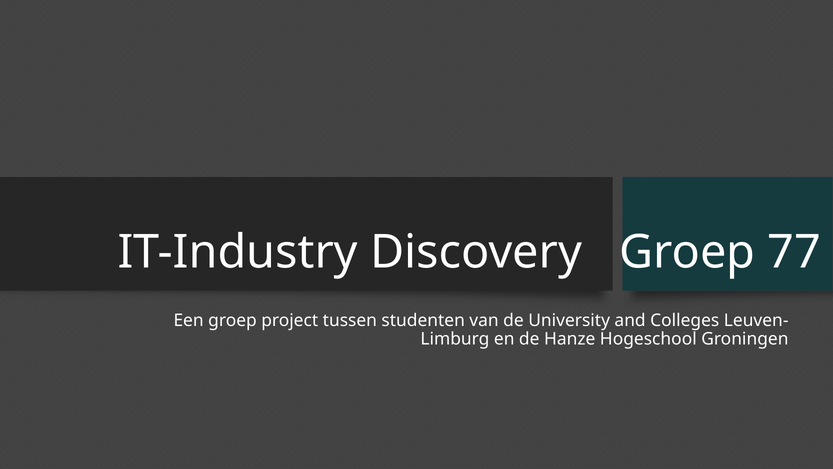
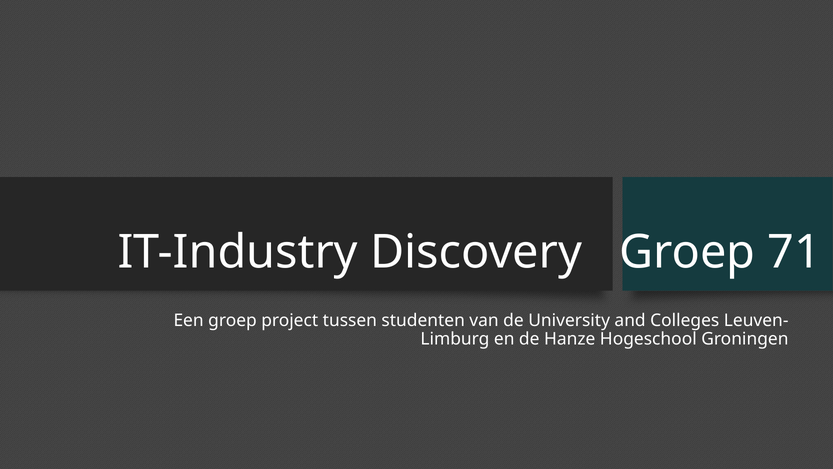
77: 77 -> 71
